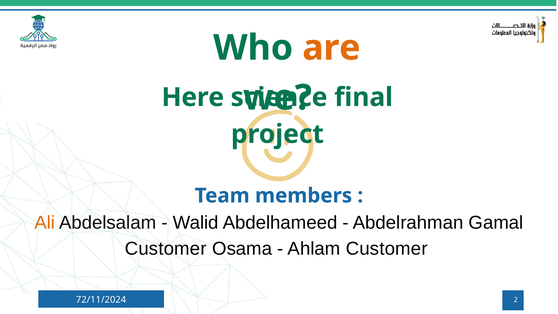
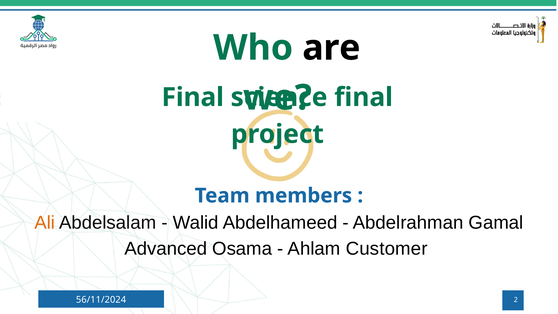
are colour: orange -> black
Here at (193, 97): Here -> Final
Customer at (166, 249): Customer -> Advanced
72/11/2024: 72/11/2024 -> 56/11/2024
